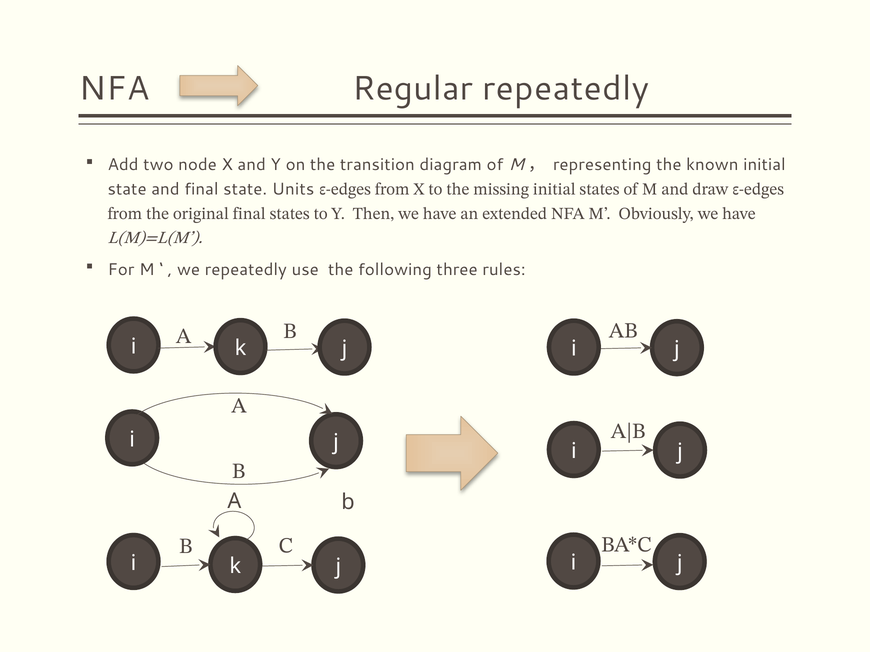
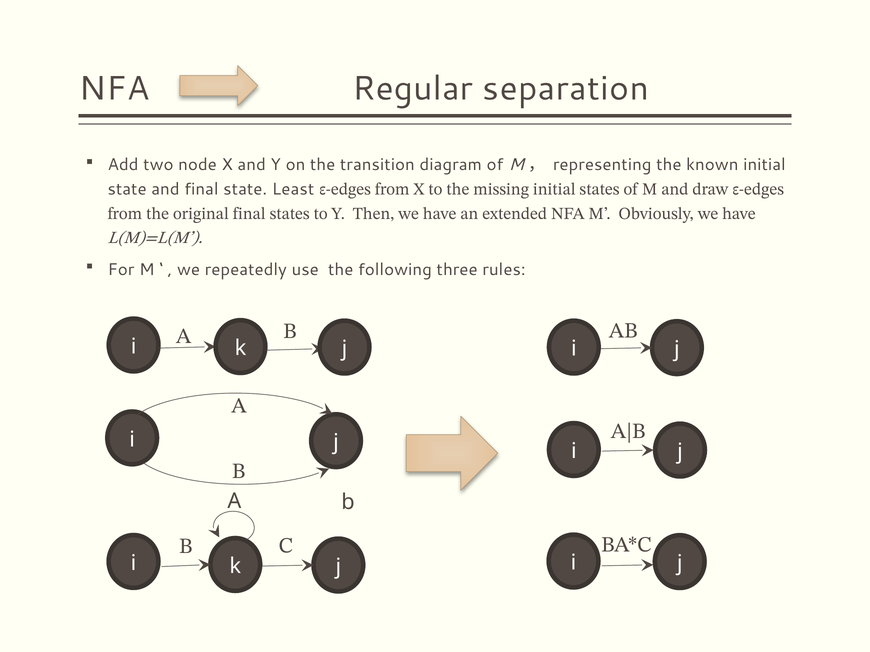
Regular repeatedly: repeatedly -> separation
Units: Units -> Least
